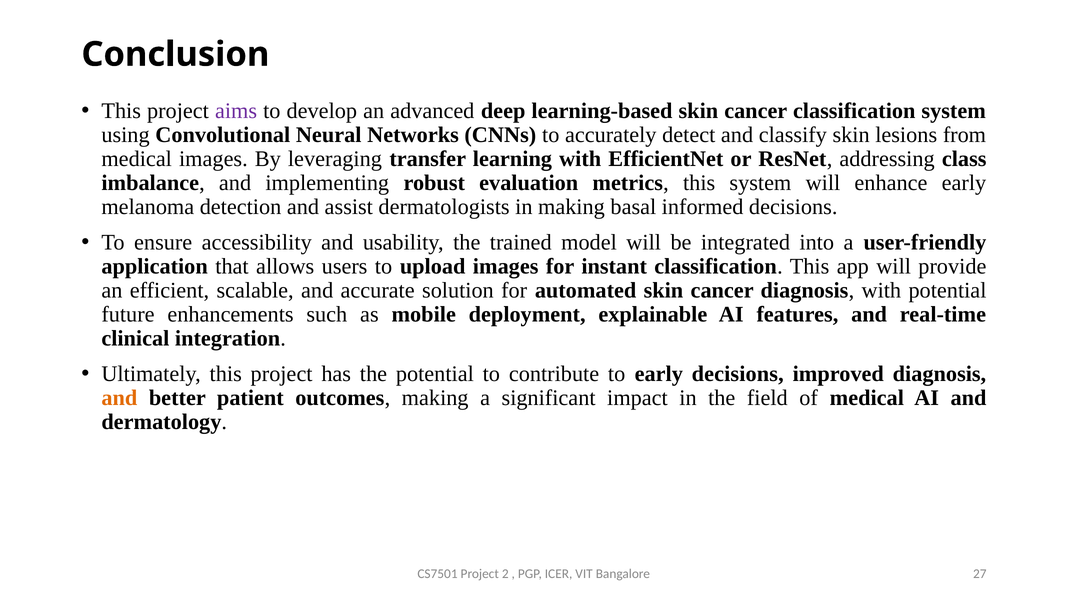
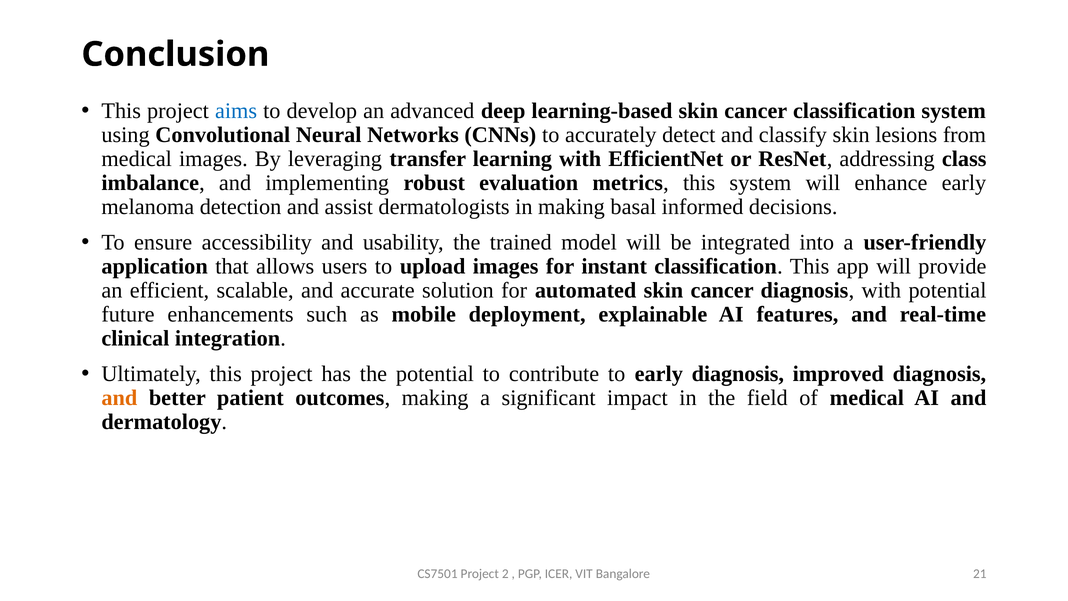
aims colour: purple -> blue
early decisions: decisions -> diagnosis
27: 27 -> 21
